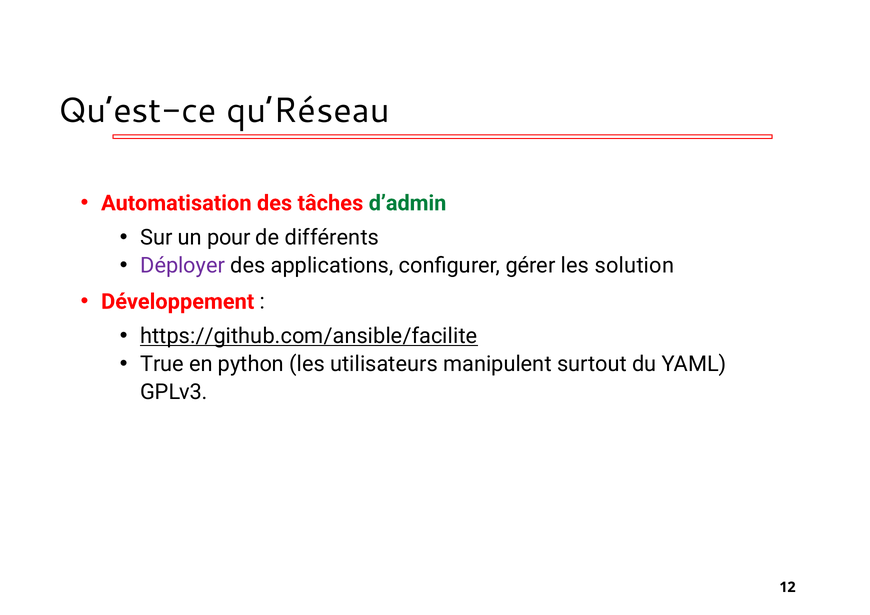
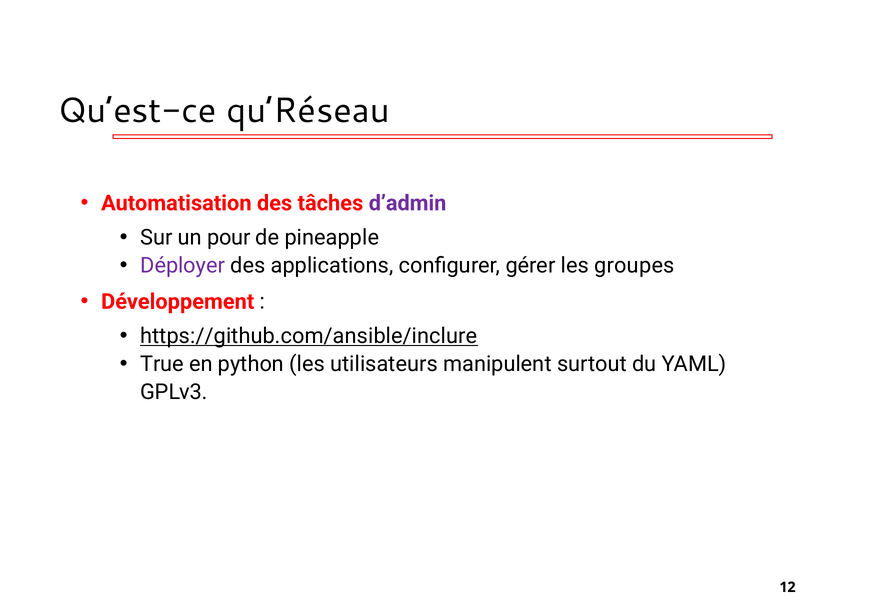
d’admin colour: green -> purple
différents: différents -> pineapple
solution: solution -> groupes
https://github.com/ansible/facilite: https://github.com/ansible/facilite -> https://github.com/ansible/inclure
